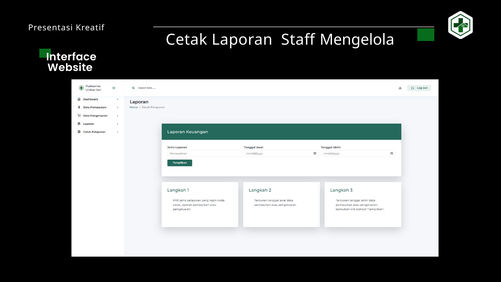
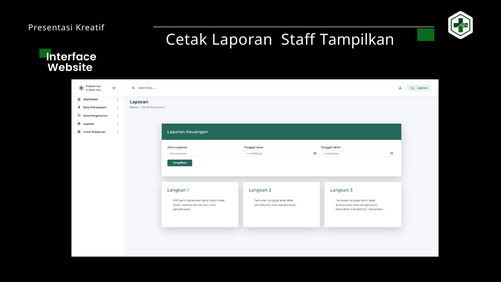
Mengelola: Mengelola -> Tampilkan
